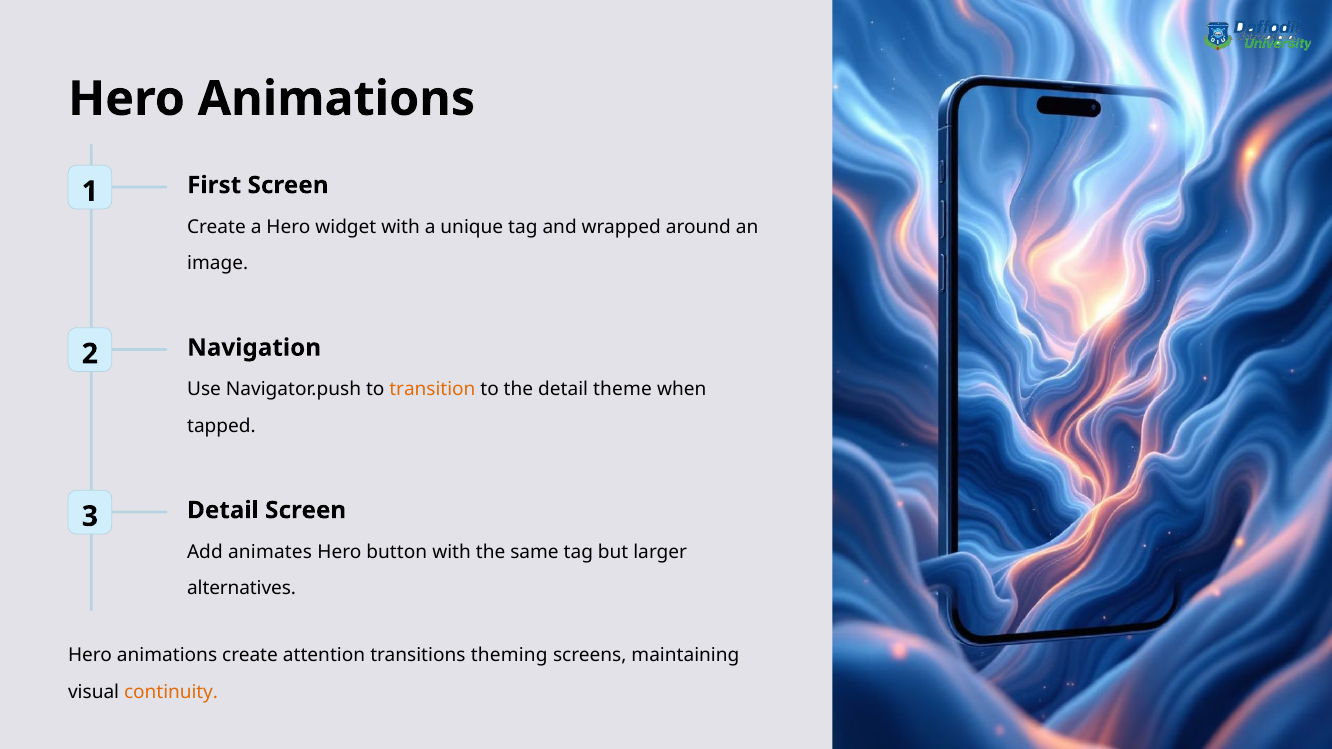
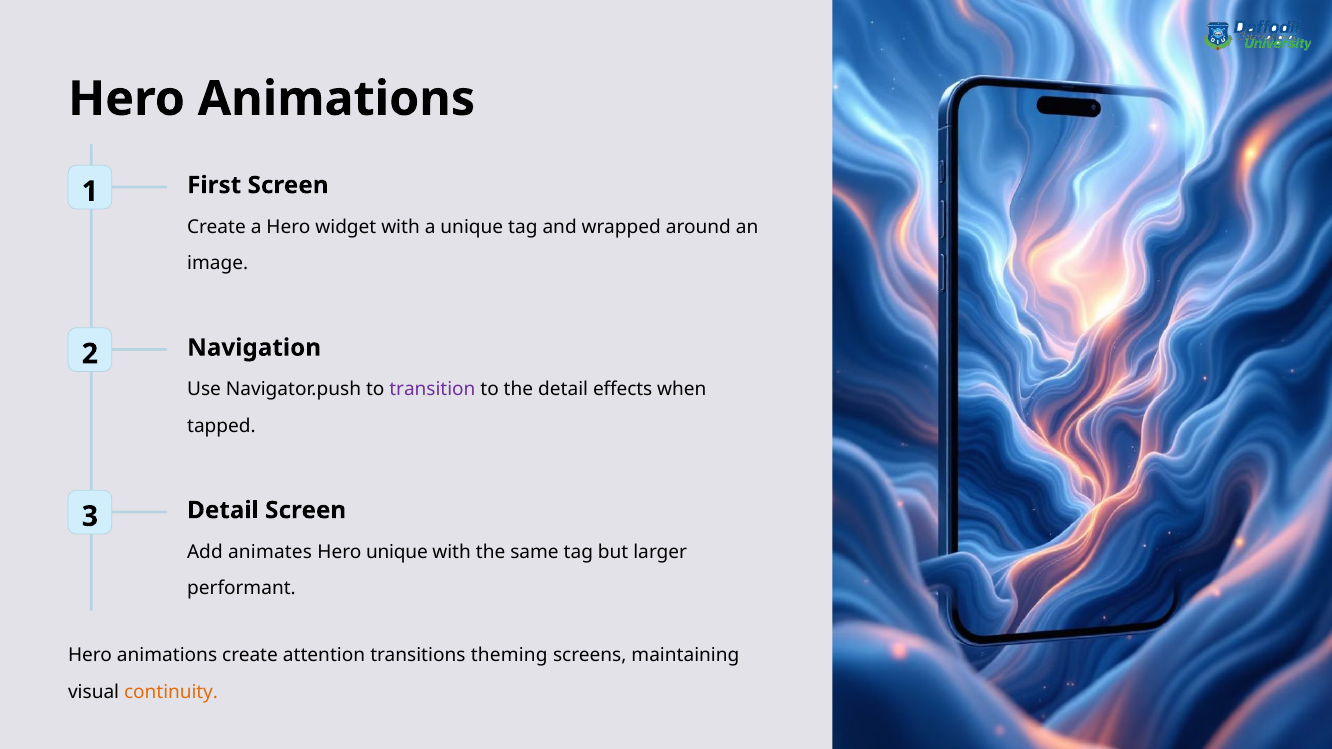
transition colour: orange -> purple
theme: theme -> effects
Hero button: button -> unique
alternatives: alternatives -> performant
